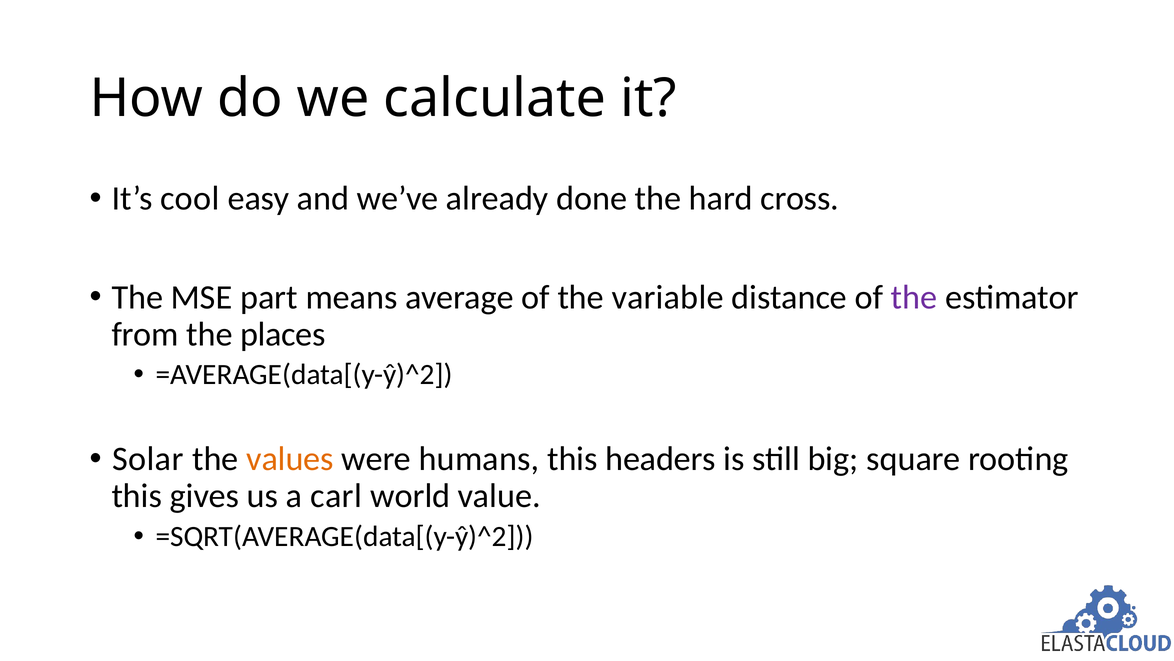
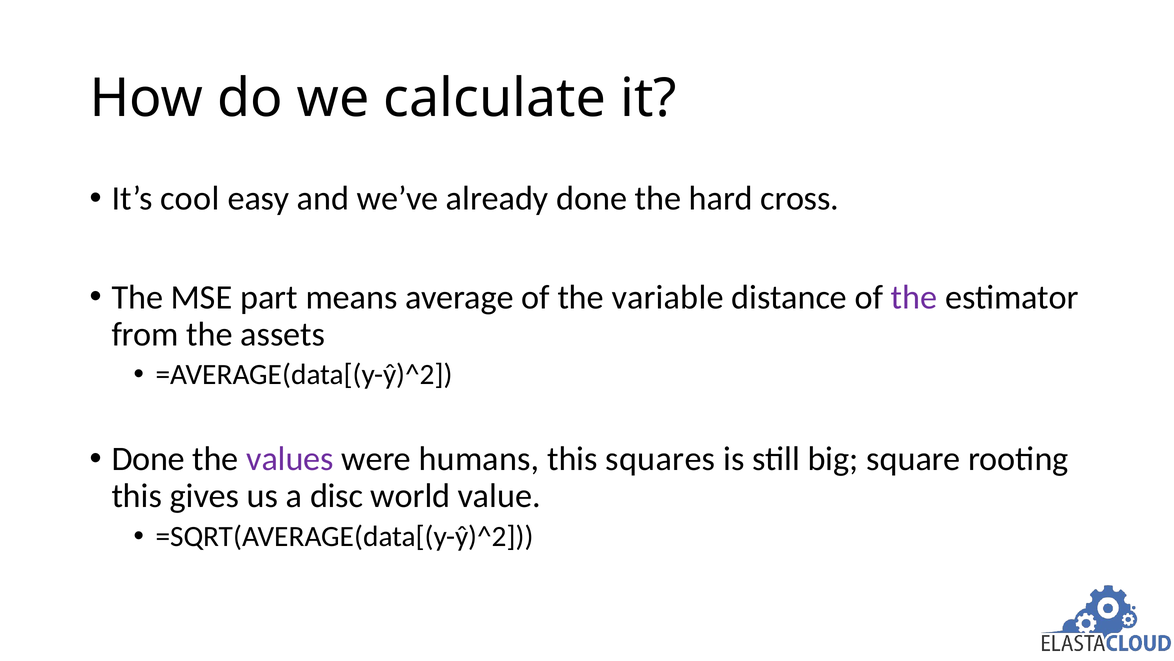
places: places -> assets
Solar at (148, 459): Solar -> Done
values colour: orange -> purple
headers: headers -> squares
carl: carl -> disc
